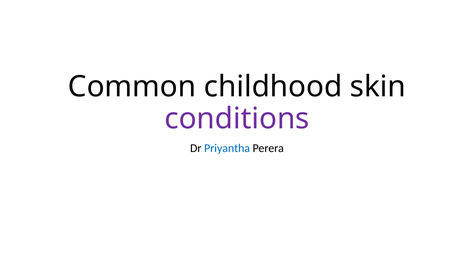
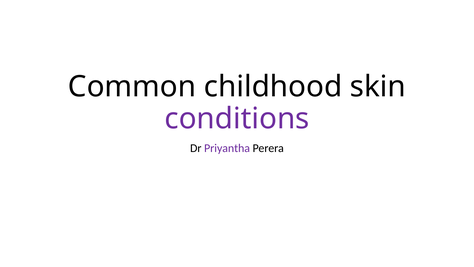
Priyantha colour: blue -> purple
